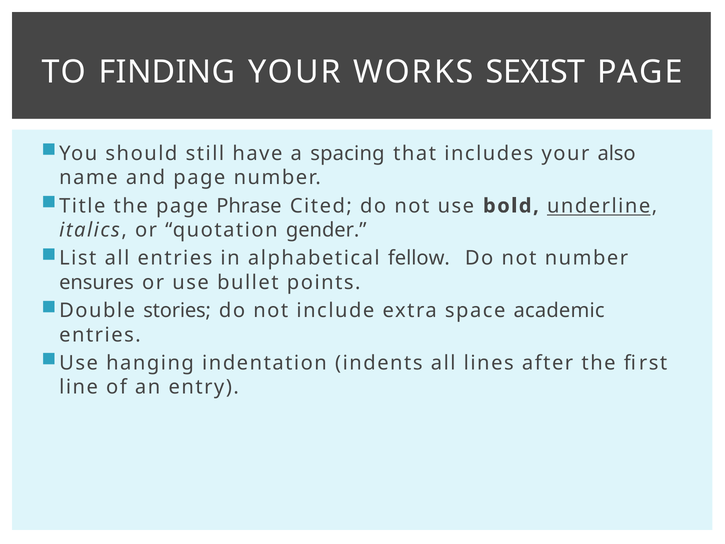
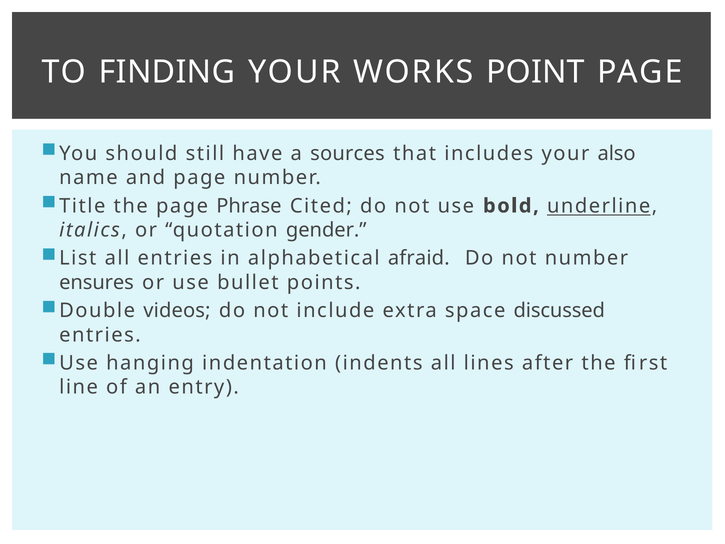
SEXIST: SEXIST -> POINT
spacing: spacing -> sources
fellow: fellow -> afraid
stories: stories -> videos
academic: academic -> discussed
